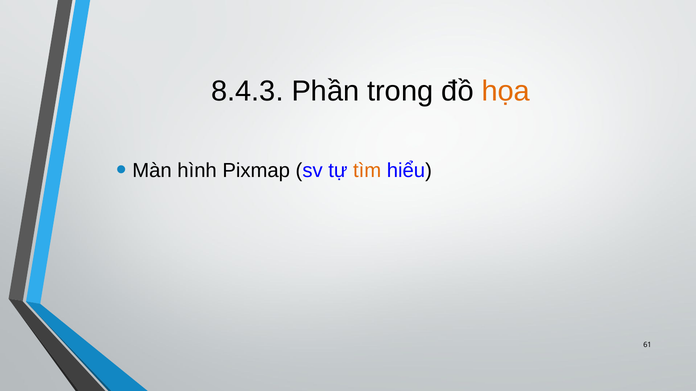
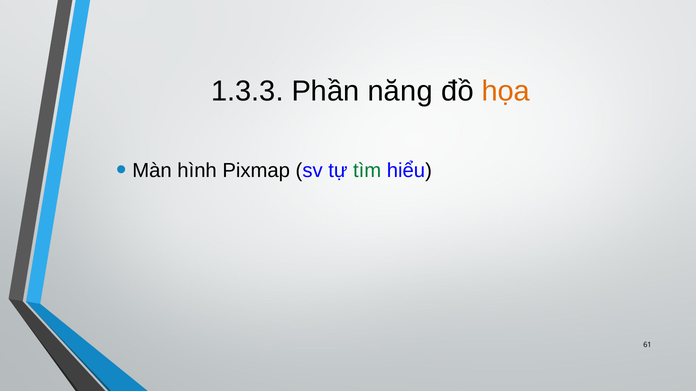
8.4.3: 8.4.3 -> 1.3.3
trong: trong -> năng
tìm colour: orange -> green
